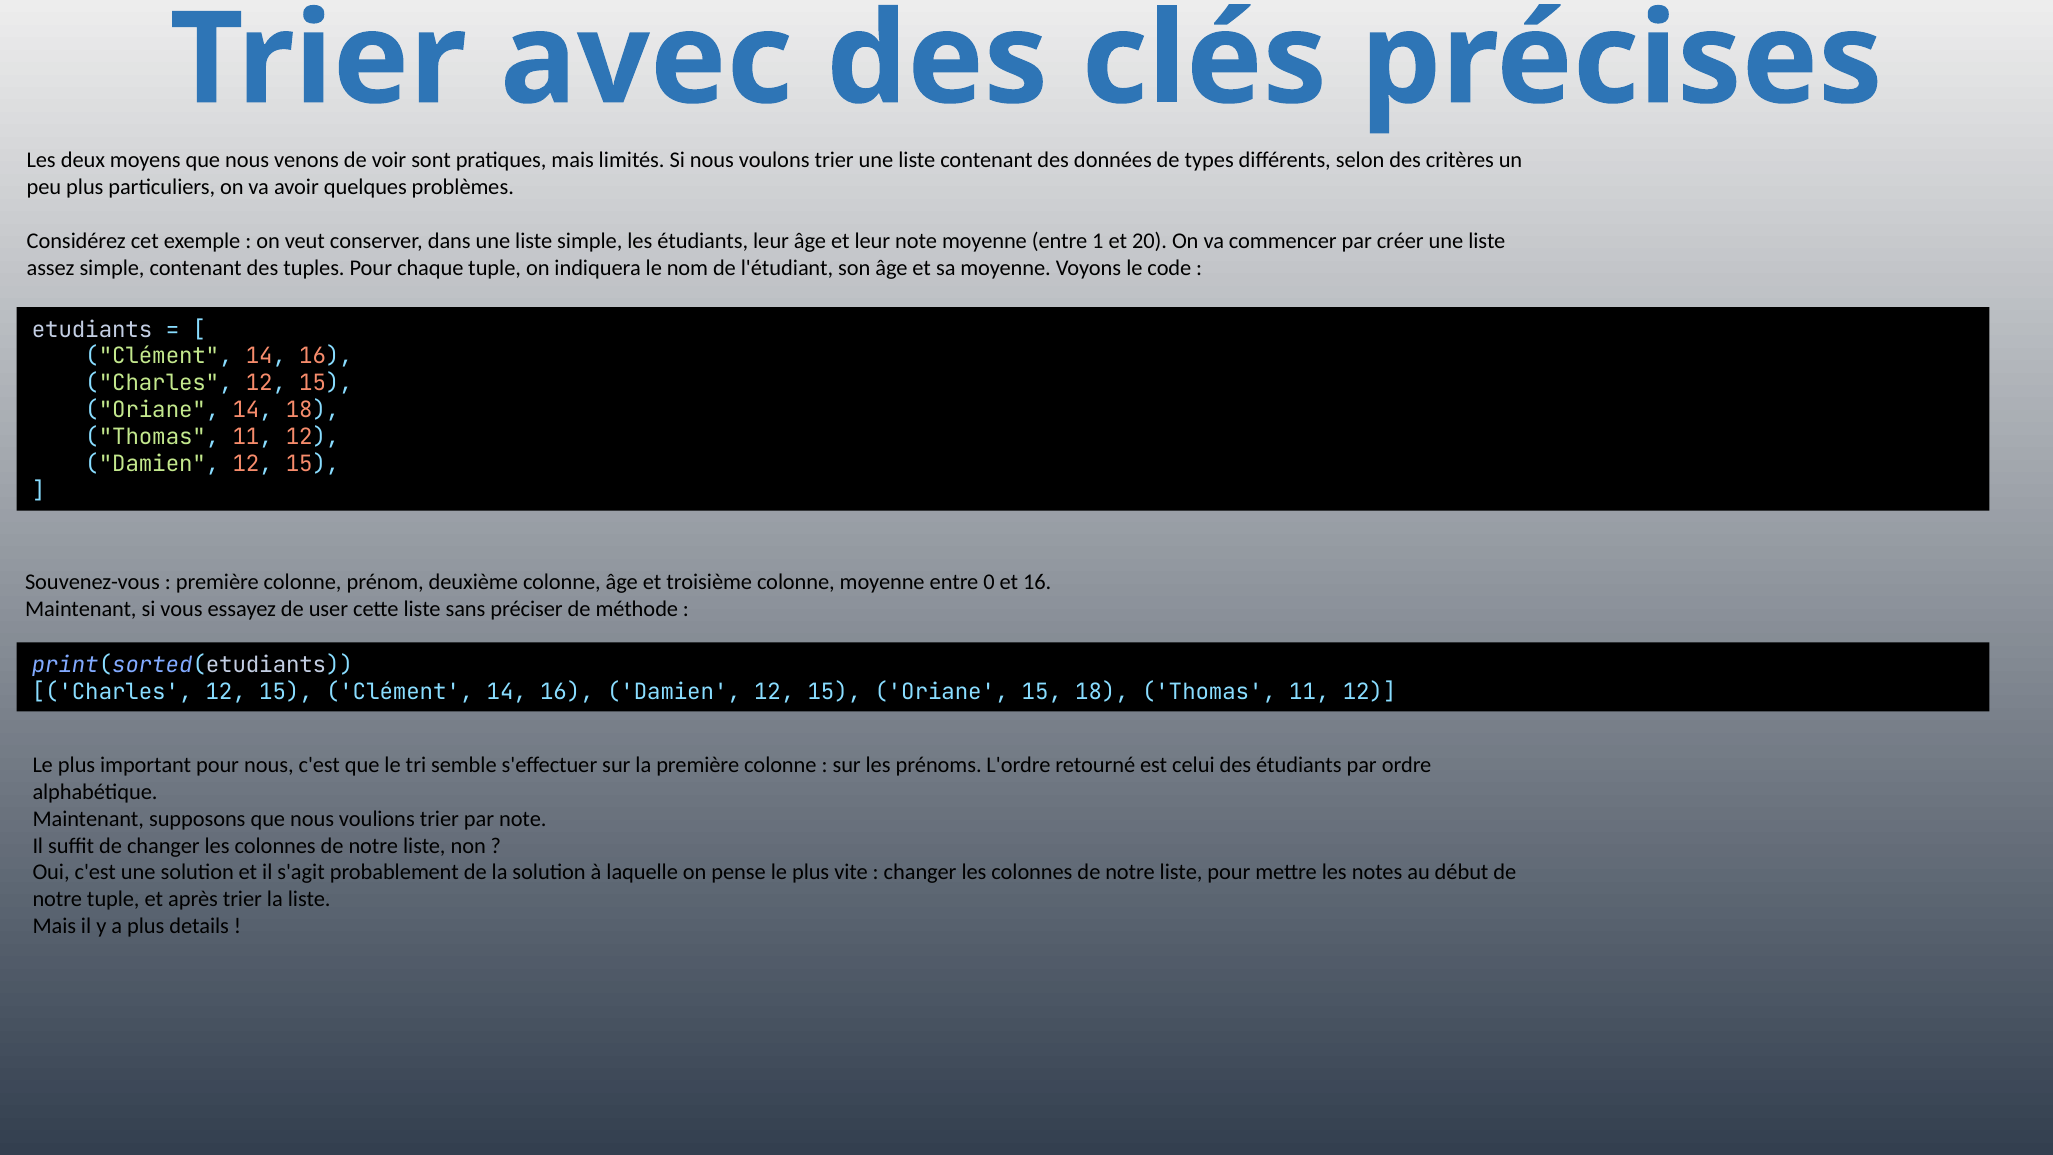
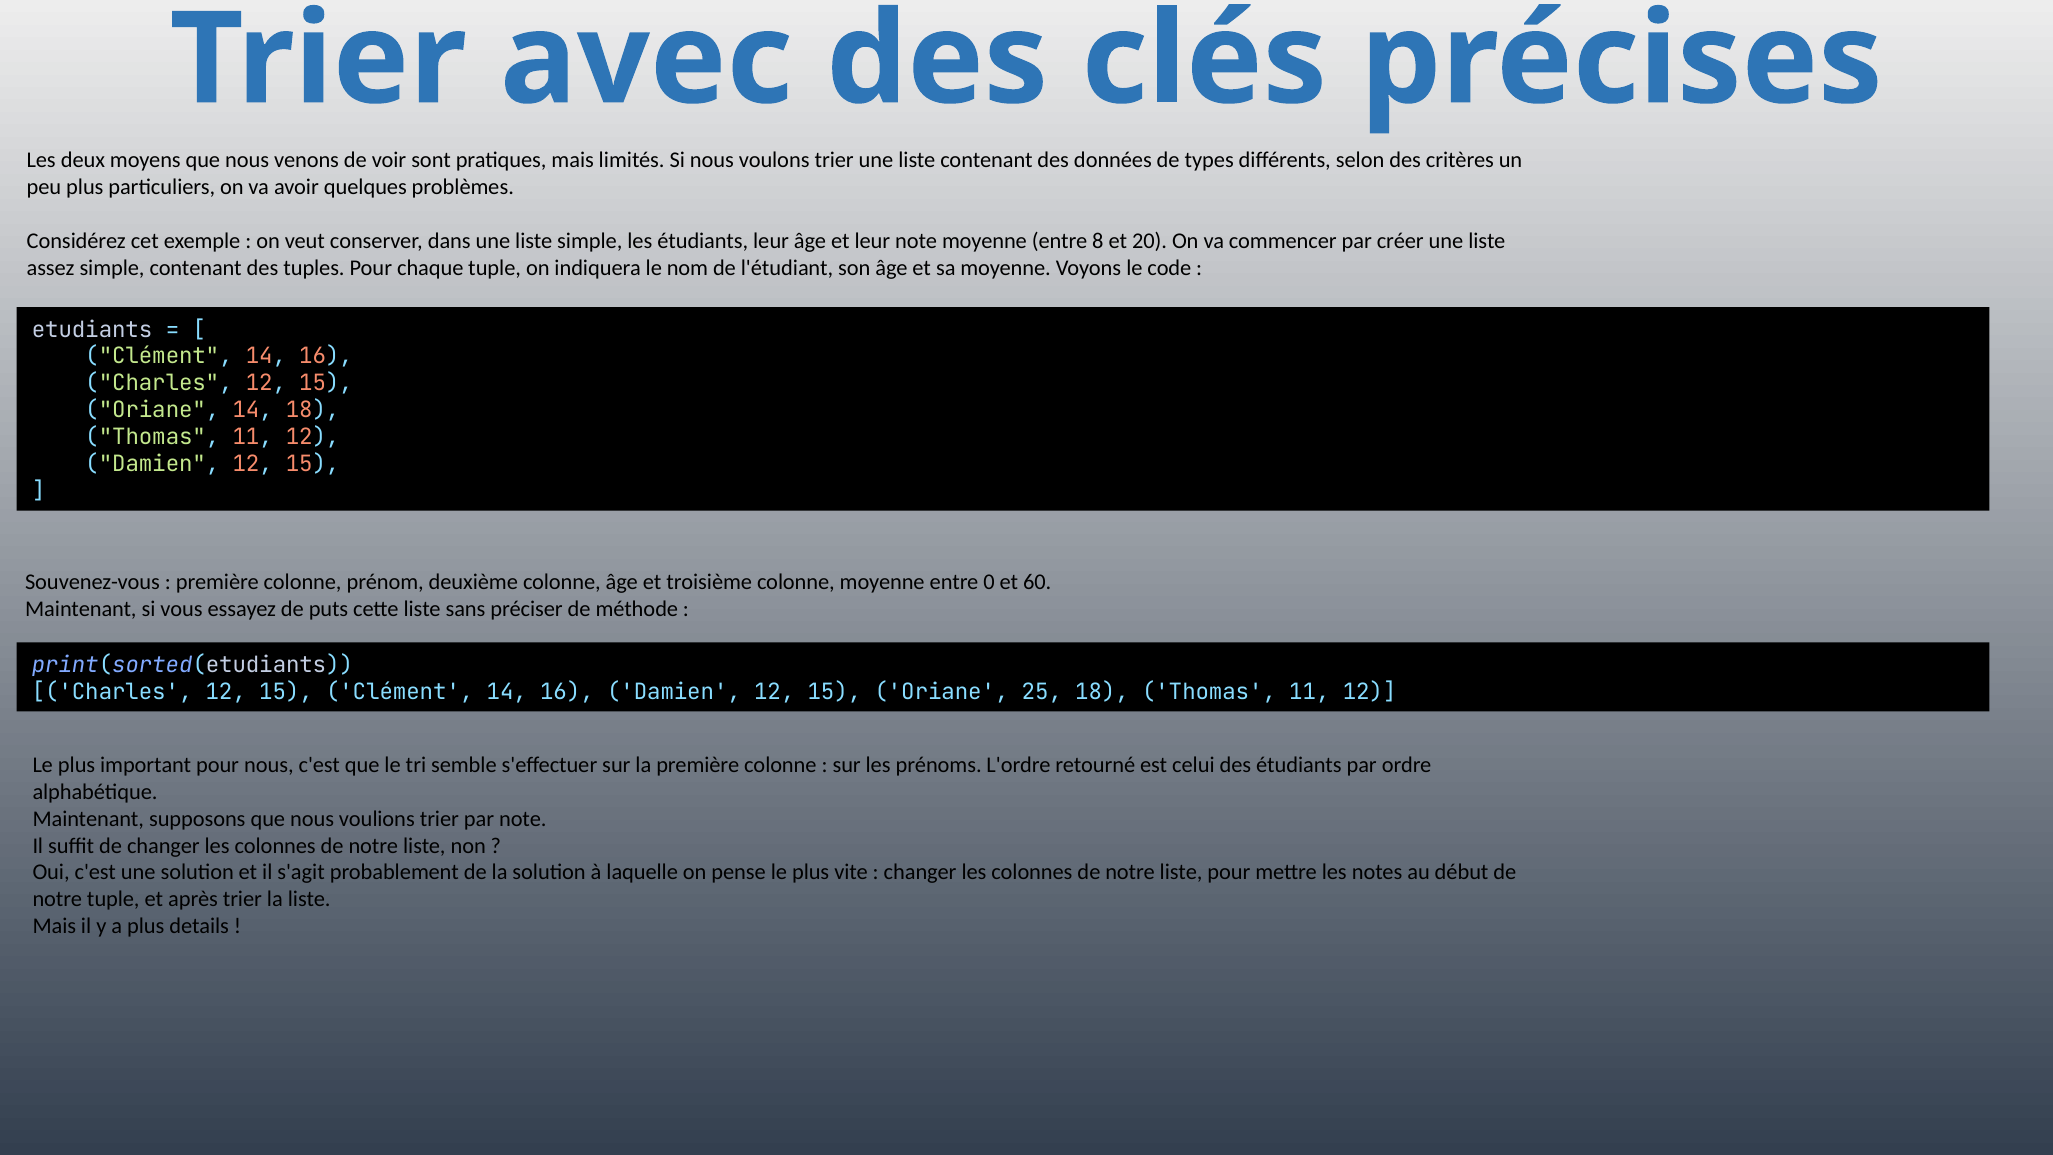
1: 1 -> 8
et 16: 16 -> 60
user: user -> puts
Oriane 15: 15 -> 25
